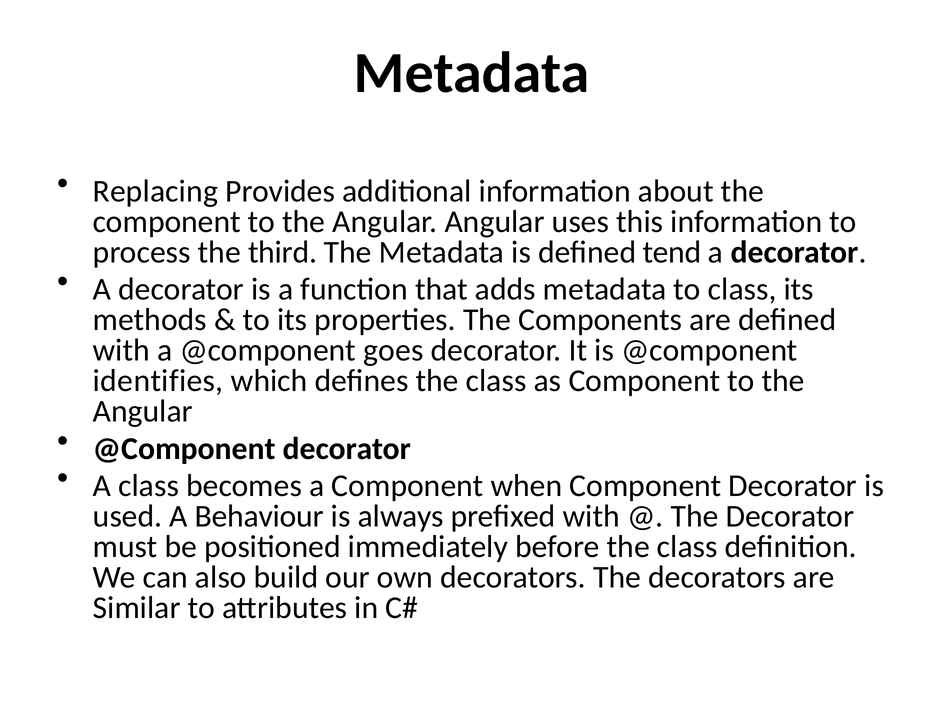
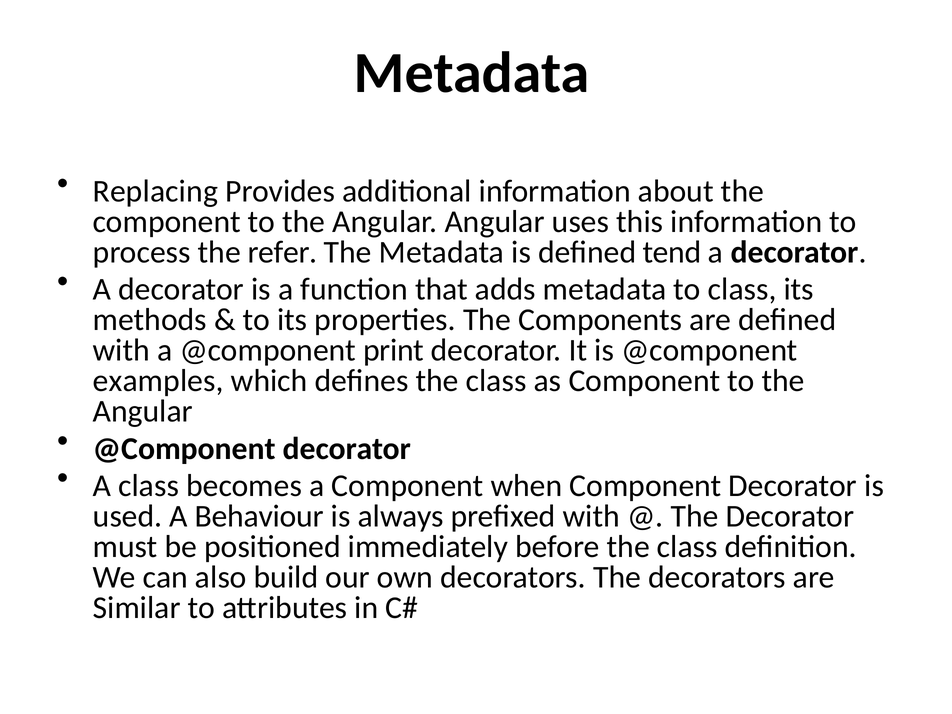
third: third -> refer
goes: goes -> print
identifies: identifies -> examples
